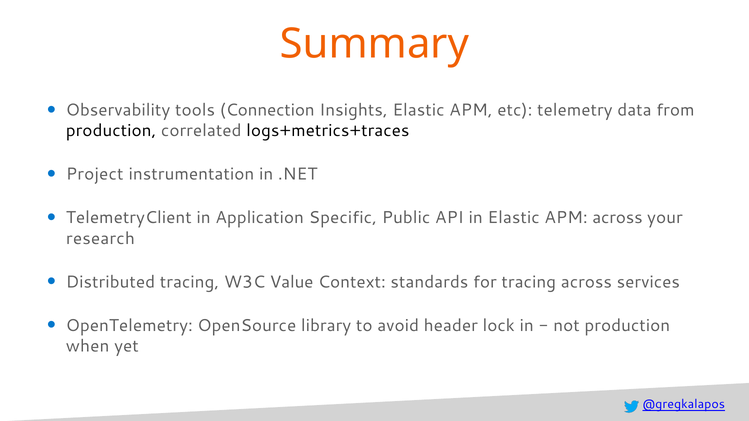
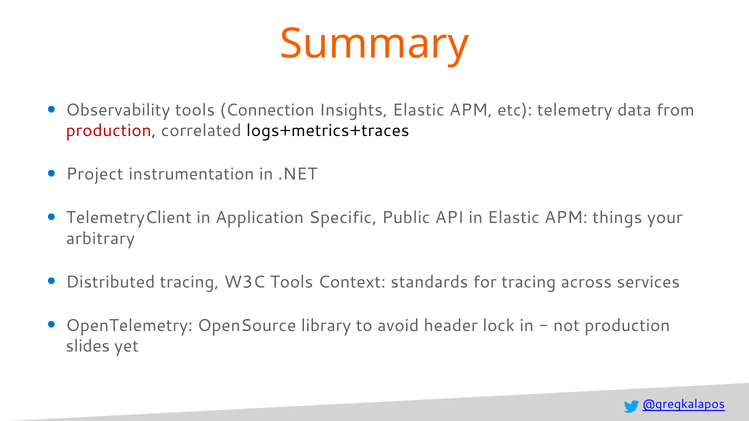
production at (111, 131) colour: black -> red
APM across: across -> things
research: research -> arbitrary
W3C Value: Value -> Tools
when: when -> slides
